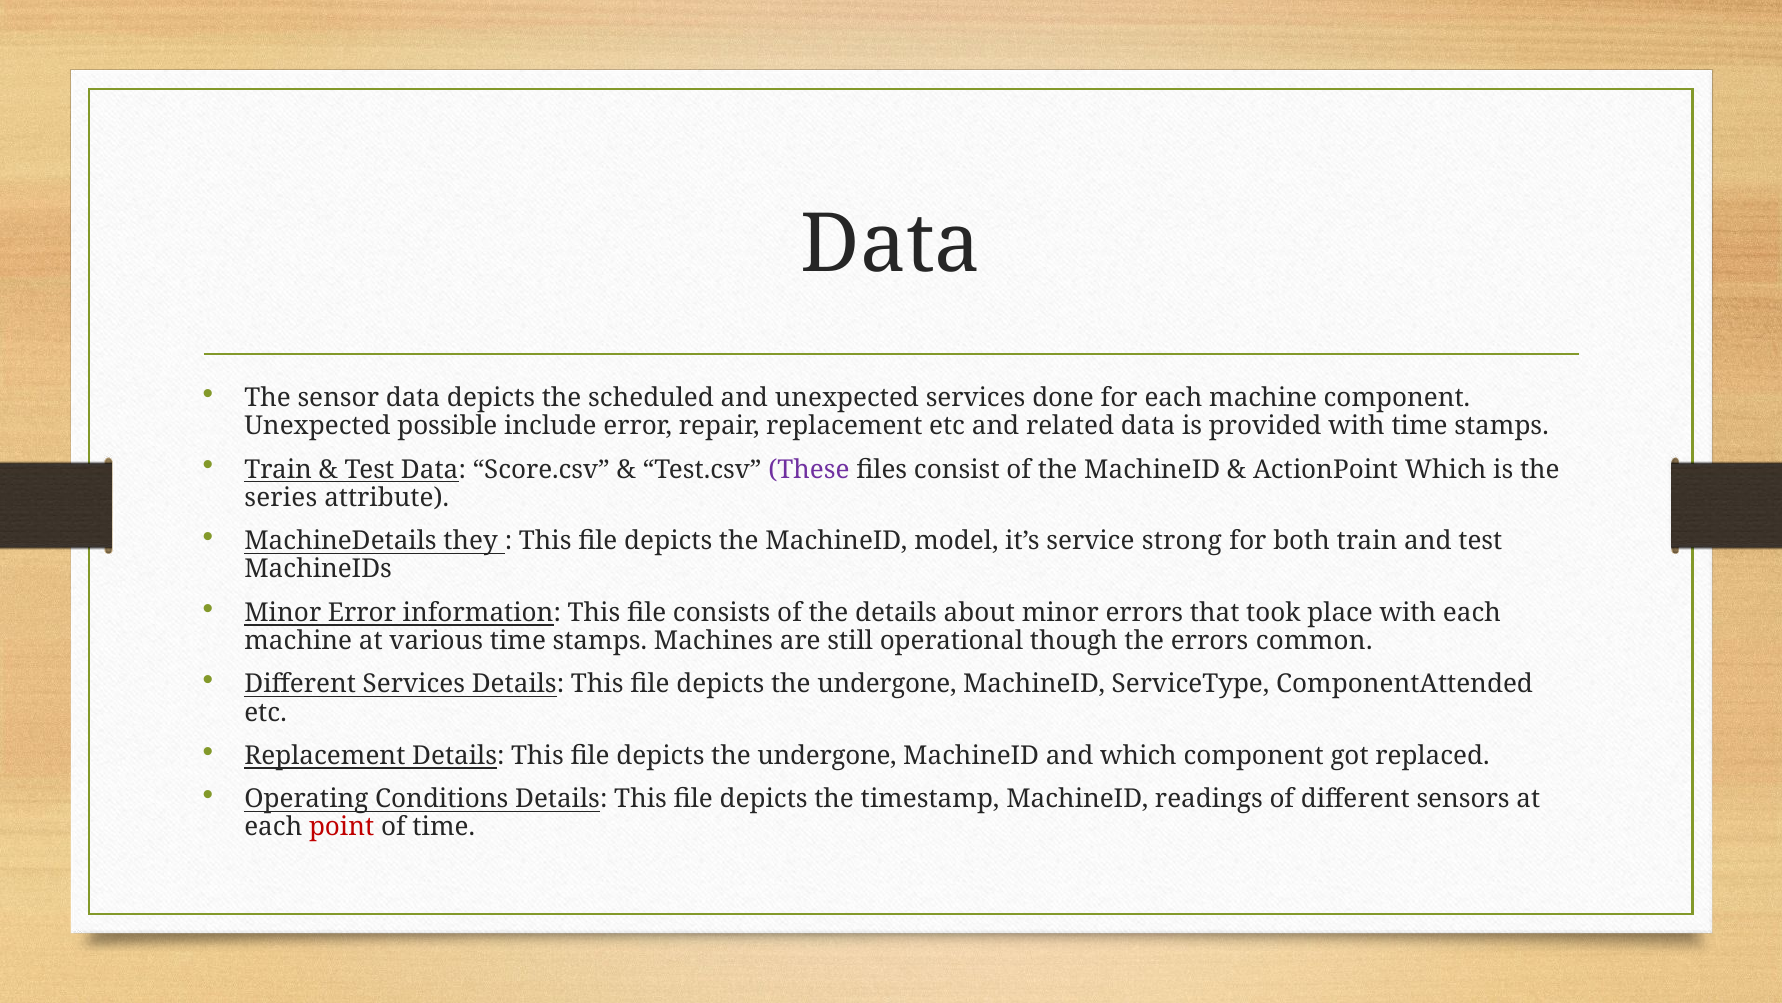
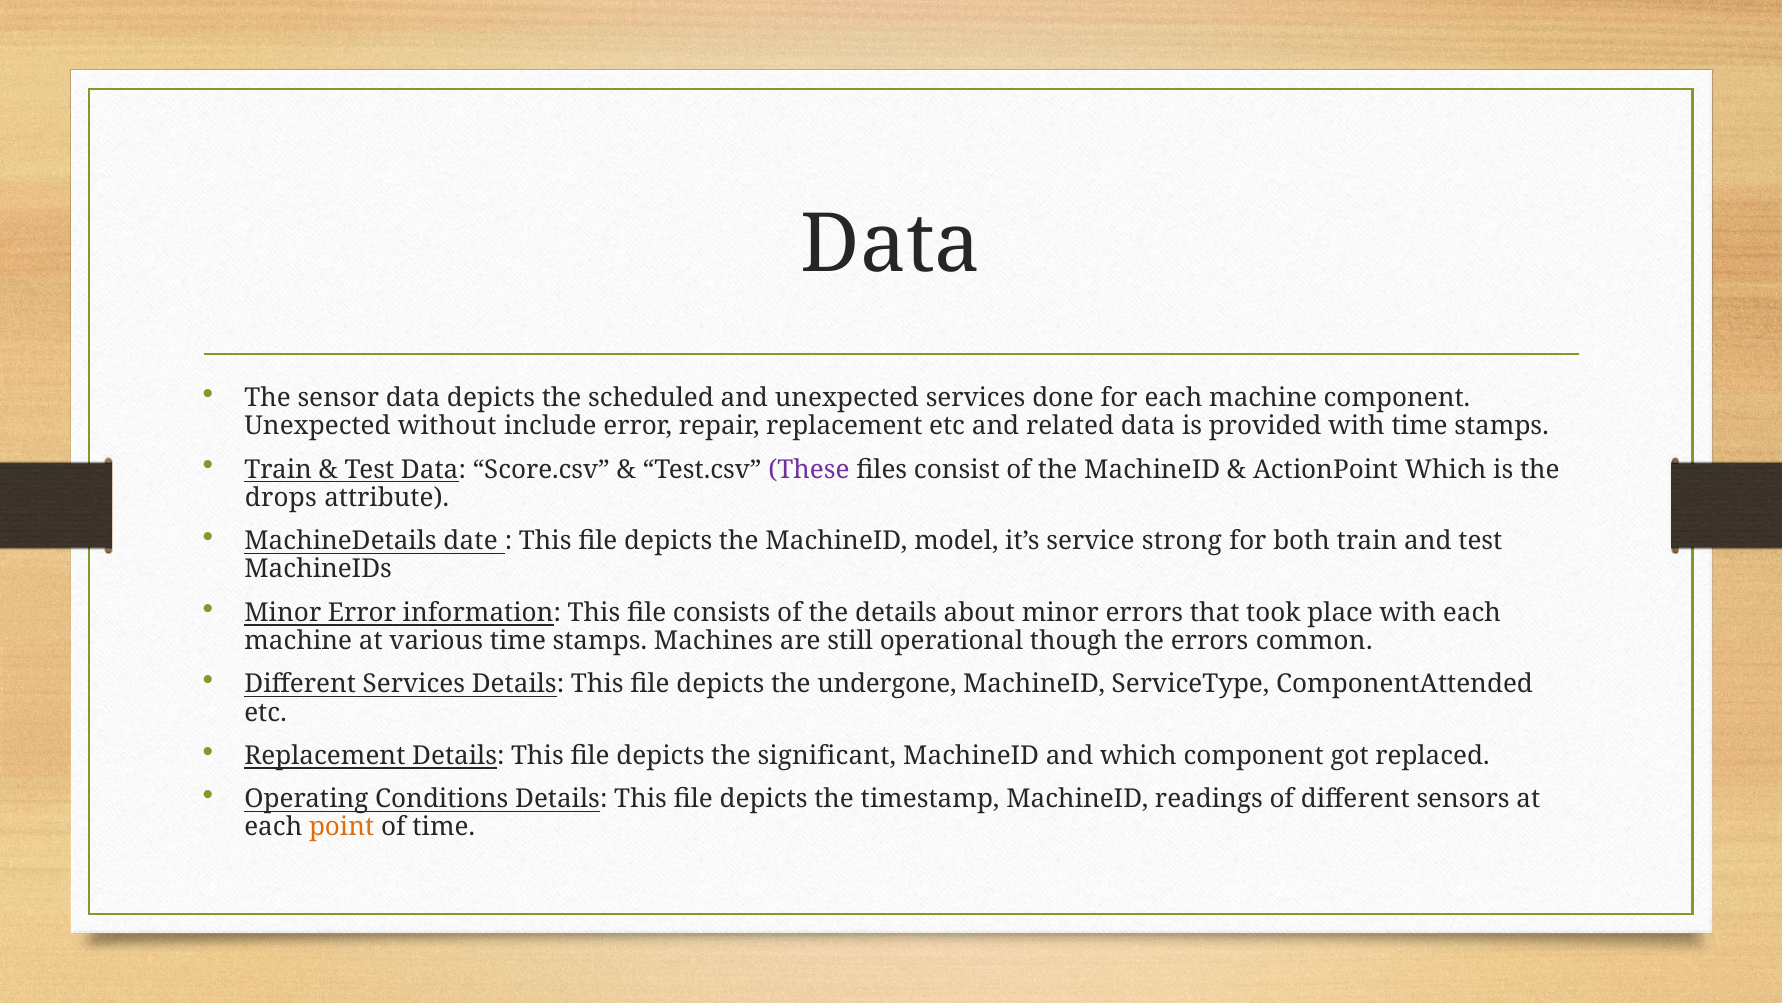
possible: possible -> without
series: series -> drops
they: they -> date
undergone at (827, 755): undergone -> significant
point colour: red -> orange
